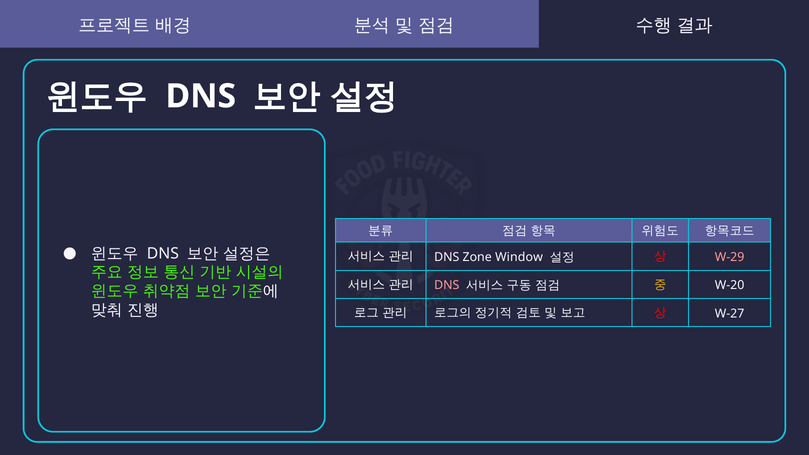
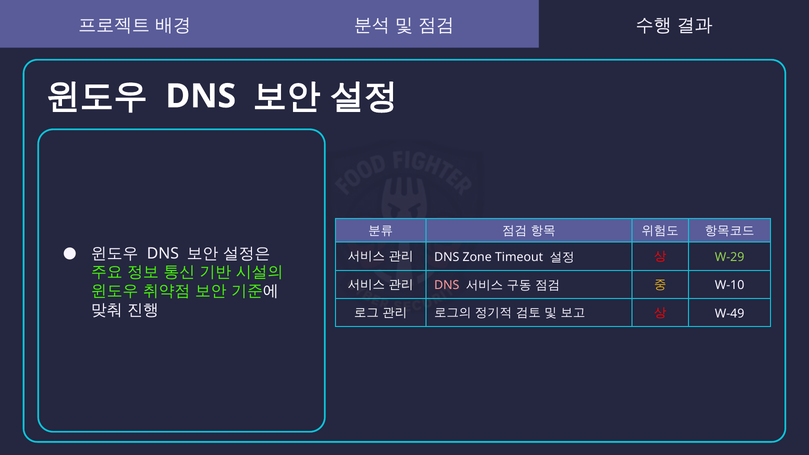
Window: Window -> Timeout
W-29 colour: pink -> light green
W-20: W-20 -> W-10
W-27: W-27 -> W-49
